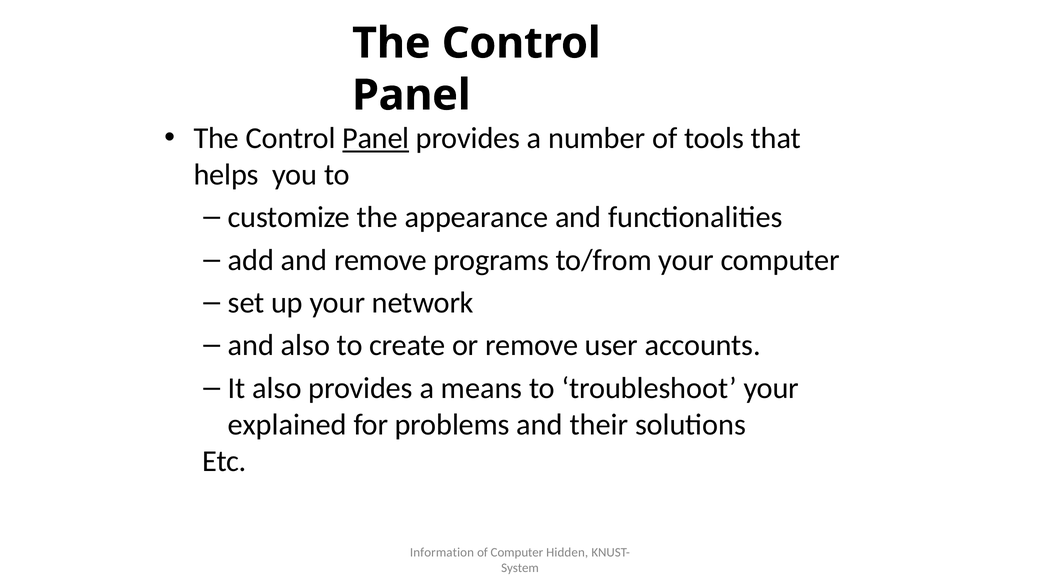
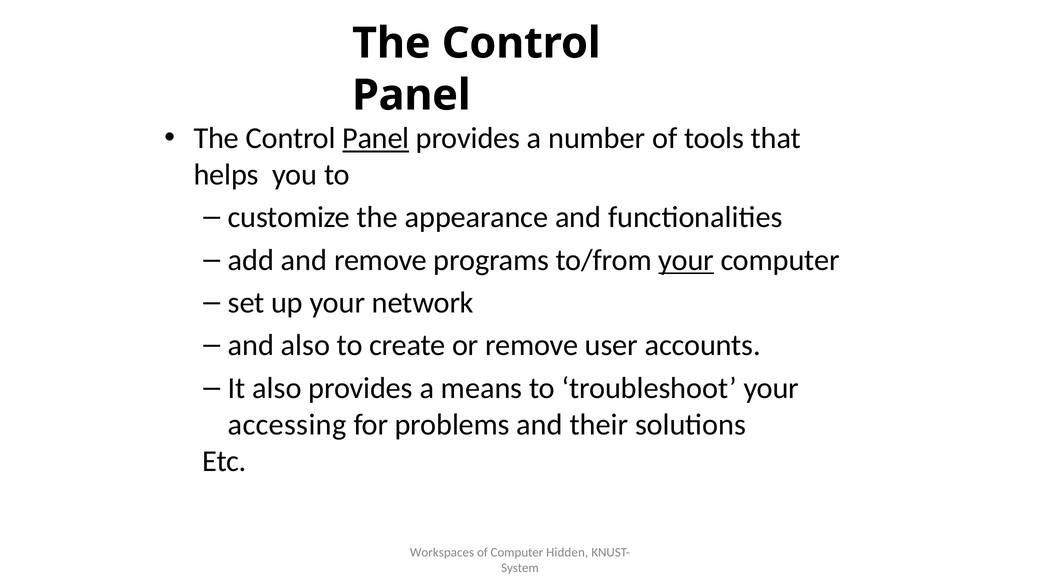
your at (686, 260) underline: none -> present
explained: explained -> accessing
Information: Information -> Workspaces
